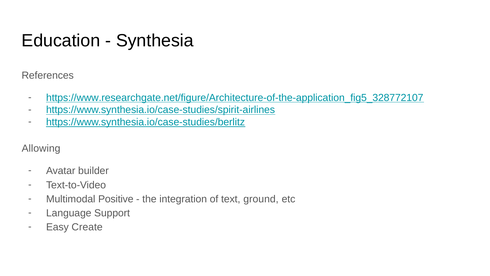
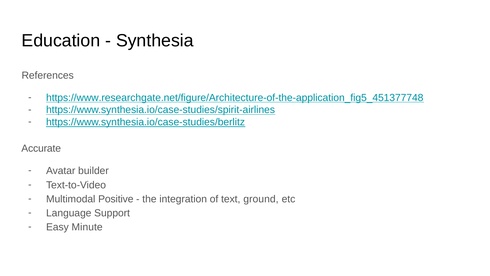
https://www.researchgate.net/figure/Architecture-of-the-application_fig5_328772107: https://www.researchgate.net/figure/Architecture-of-the-application_fig5_328772107 -> https://www.researchgate.net/figure/Architecture-of-the-application_fig5_451377748
Allowing: Allowing -> Accurate
Create: Create -> Minute
